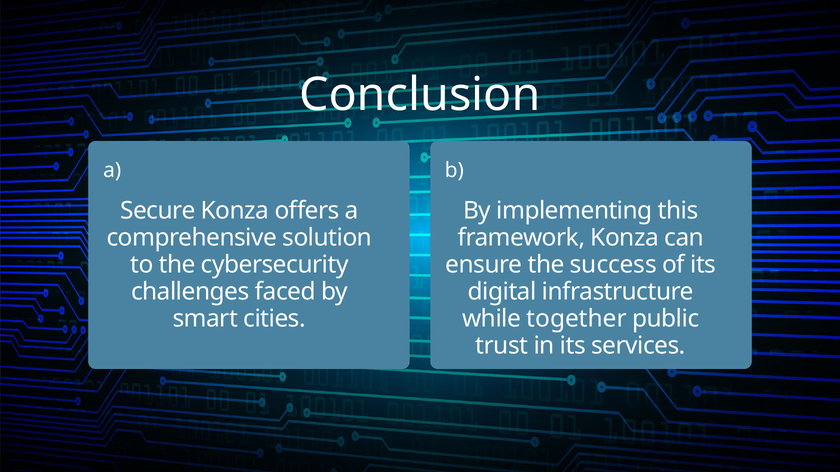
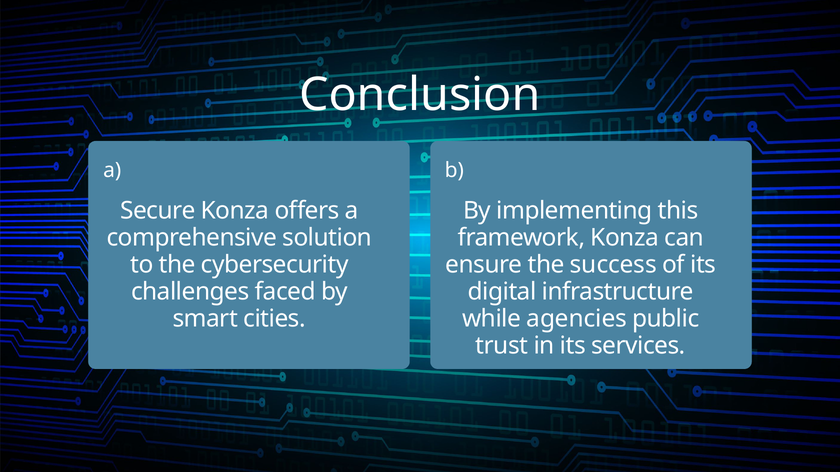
together: together -> agencies
